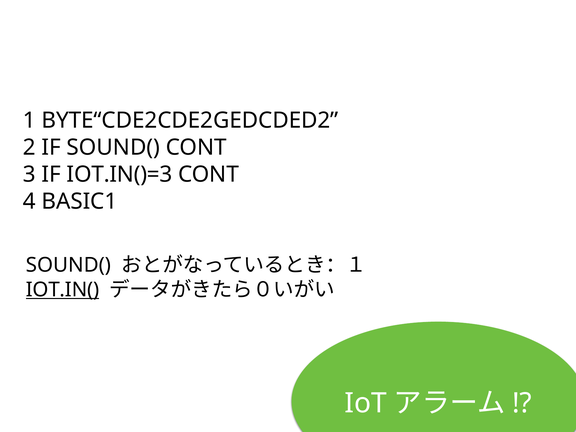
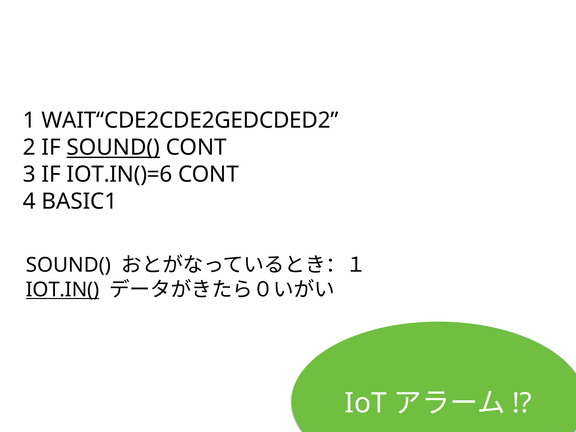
BYTE“CDE2CDE2GEDCDED2: BYTE“CDE2CDE2GEDCDED2 -> WAIT“CDE2CDE2GEDCDED2
SOUND( at (113, 148) underline: none -> present
IOT.IN()=3: IOT.IN()=3 -> IOT.IN()=6
